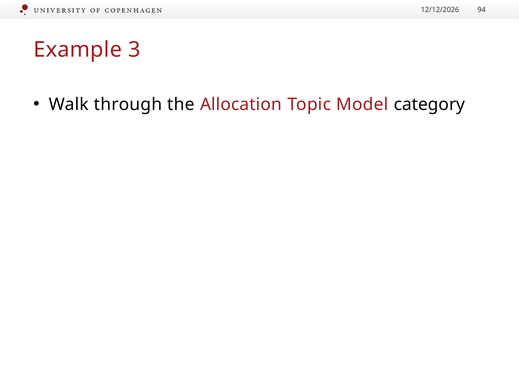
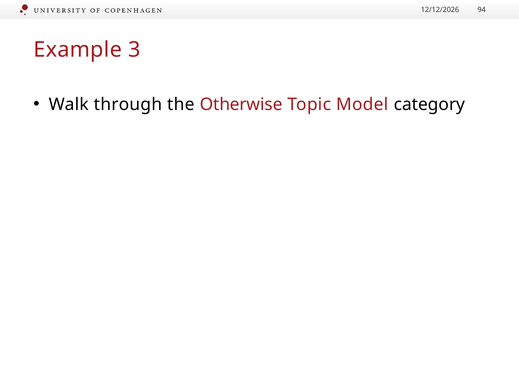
Allocation: Allocation -> Otherwise
